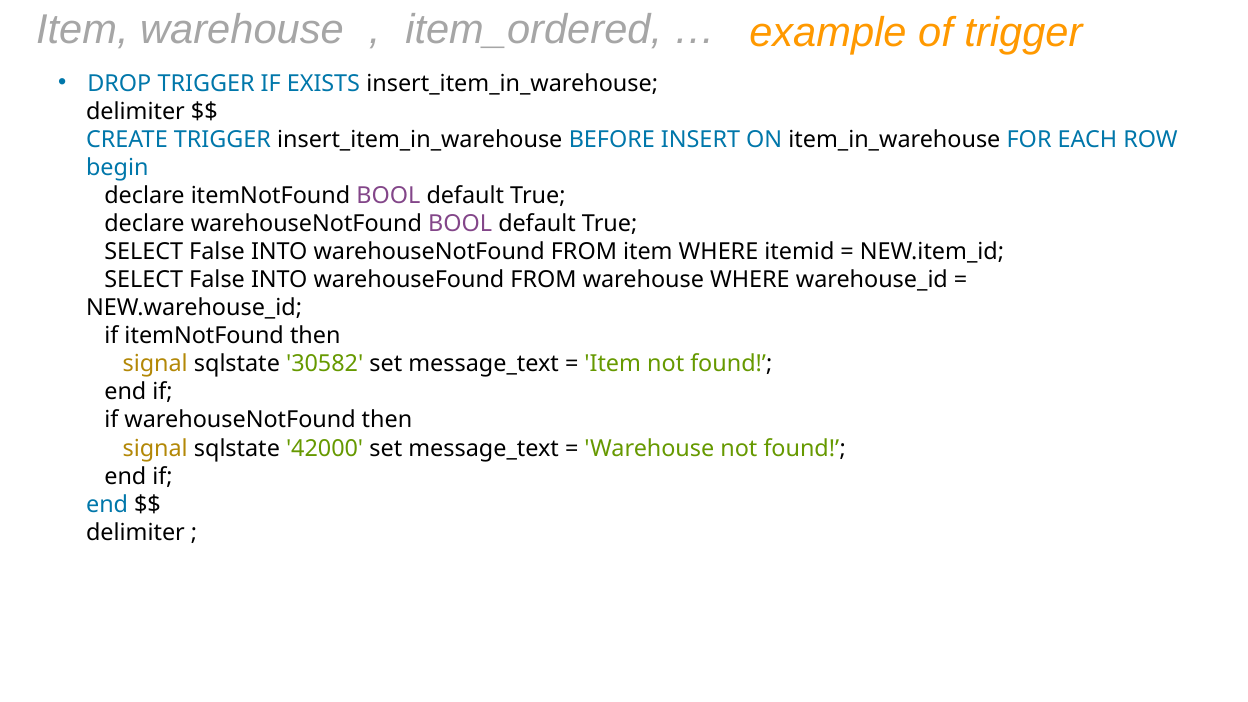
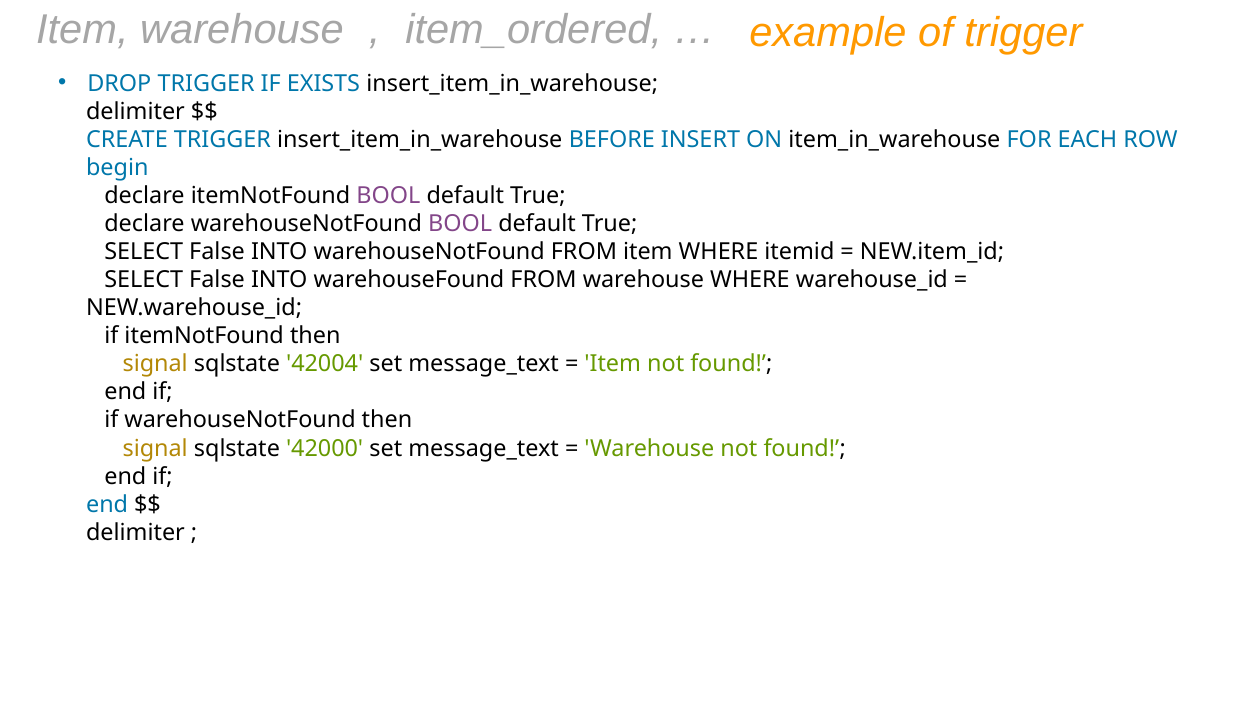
30582: 30582 -> 42004
